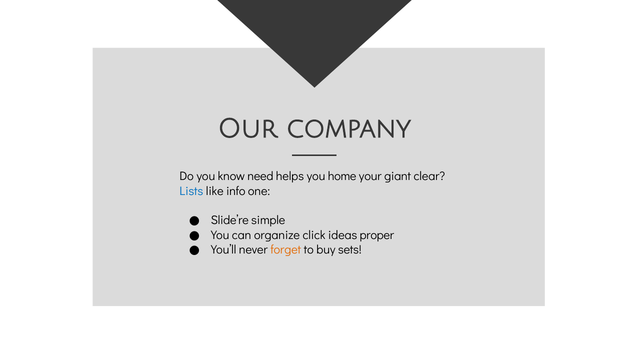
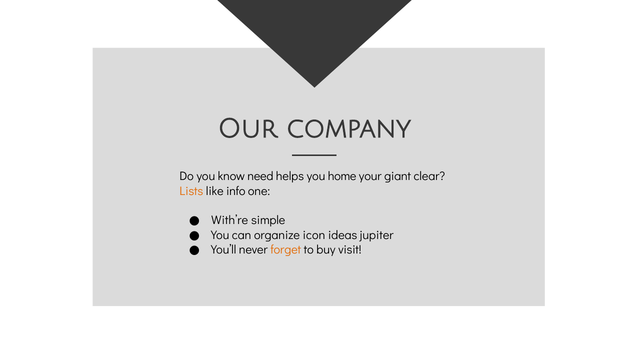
Lists colour: blue -> orange
Slide’re: Slide’re -> With’re
click: click -> icon
proper: proper -> jupiter
sets: sets -> visit
